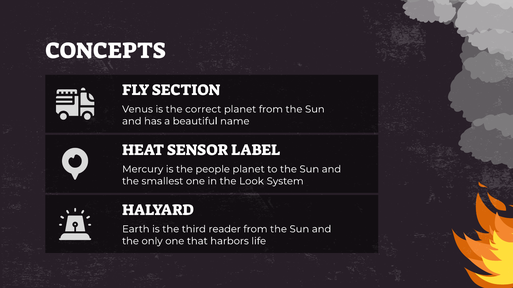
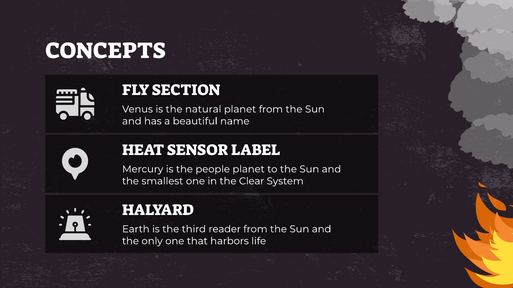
correct: correct -> natural
Look: Look -> Clear
